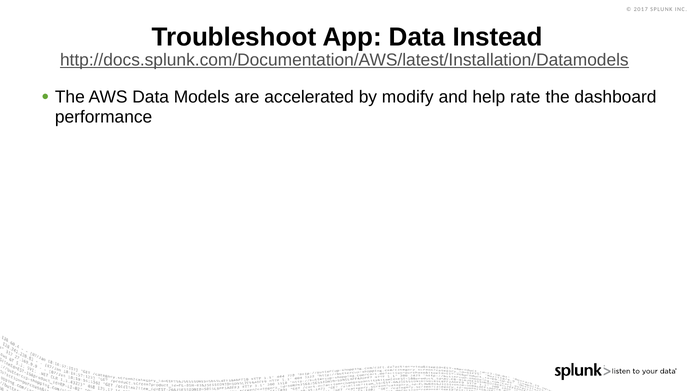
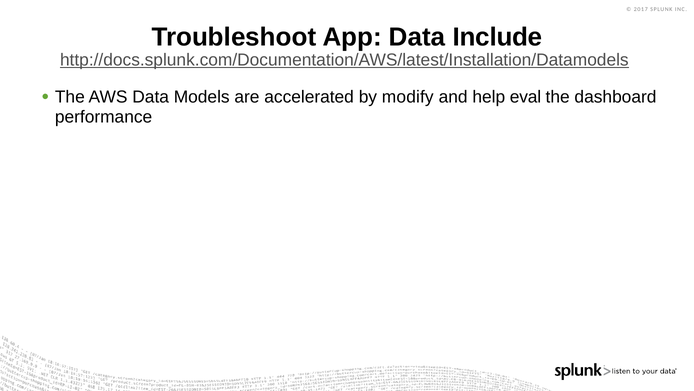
Instead: Instead -> Include
rate: rate -> eval
